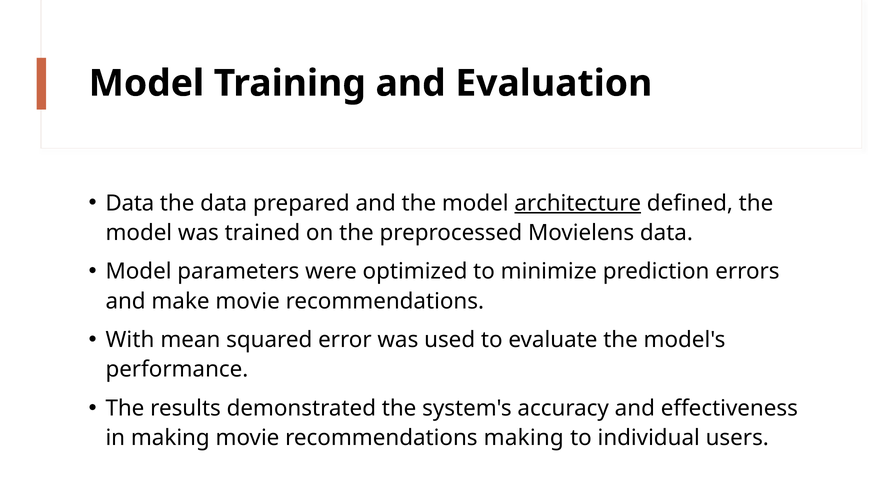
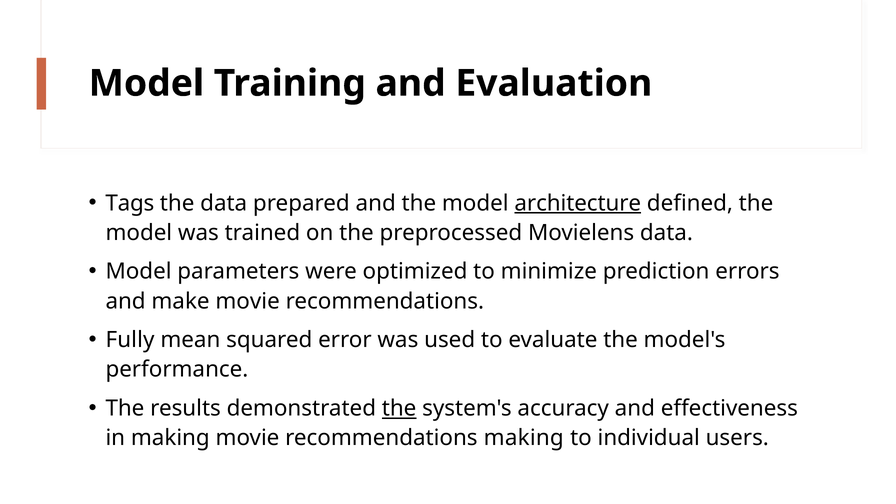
Data at (130, 203): Data -> Tags
With: With -> Fully
the at (399, 408) underline: none -> present
